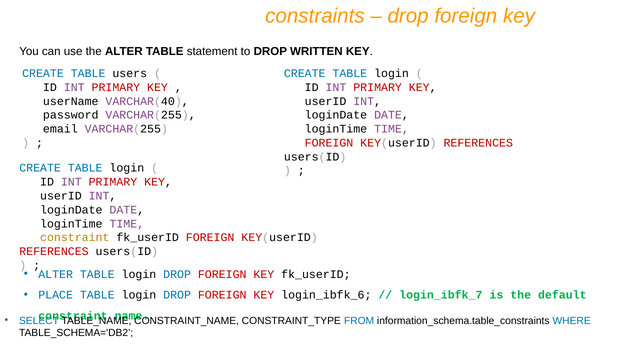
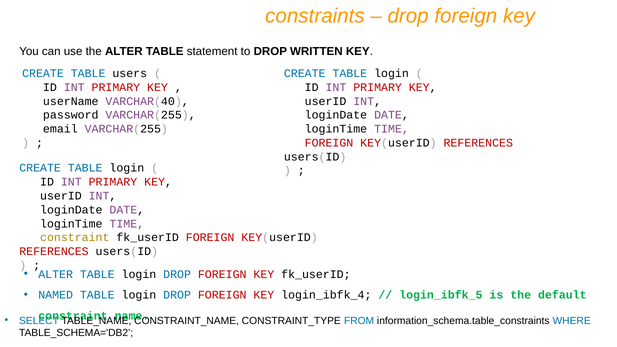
PLACE: PLACE -> NAMED
login_ibfk_6: login_ibfk_6 -> login_ibfk_4
login_ibfk_7: login_ibfk_7 -> login_ibfk_5
